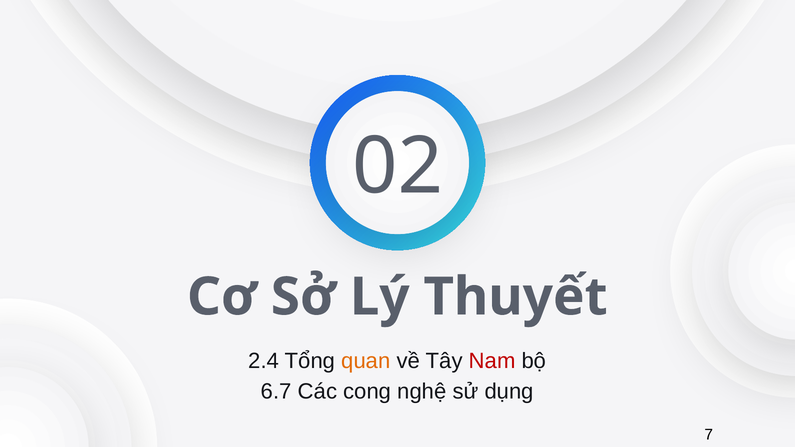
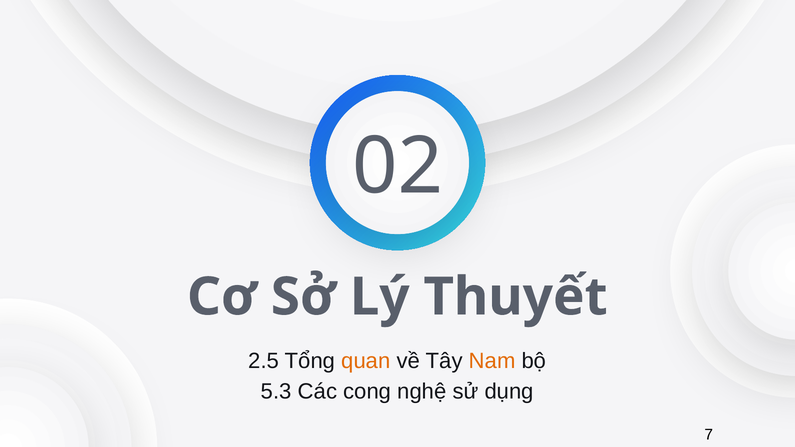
2.4: 2.4 -> 2.5
Nam colour: red -> orange
6.7: 6.7 -> 5.3
